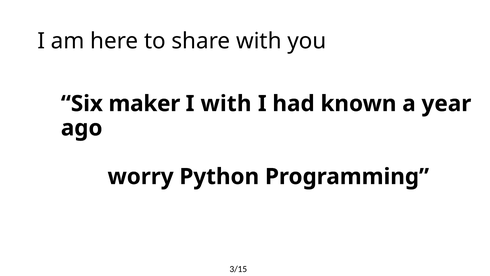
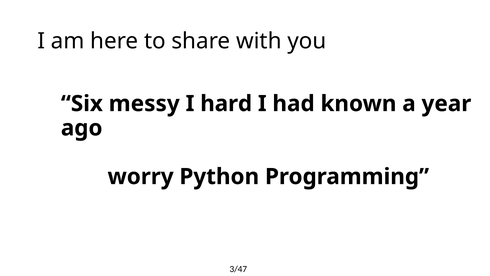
maker: maker -> messy
I with: with -> hard
3/15: 3/15 -> 3/47
